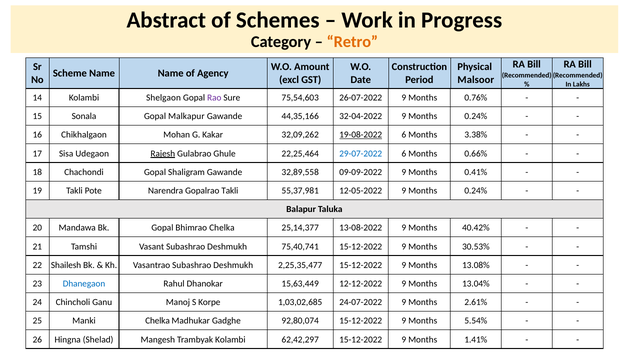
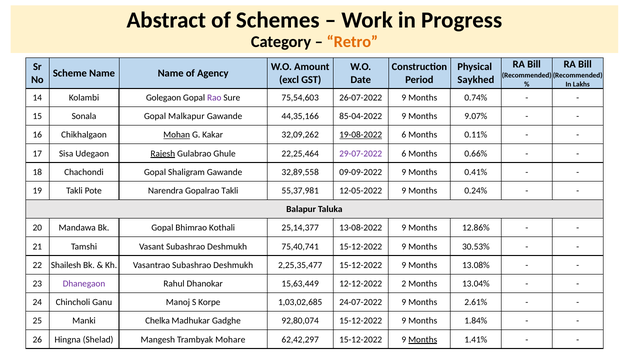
Malsoor: Malsoor -> Saykhed
Shelgaon: Shelgaon -> Golegaon
0.76%: 0.76% -> 0.74%
32-04-2022: 32-04-2022 -> 85-04-2022
0.24% at (476, 116): 0.24% -> 9.07%
Mohan underline: none -> present
3.38%: 3.38% -> 0.11%
29-07-2022 colour: blue -> purple
Bhimrao Chelka: Chelka -> Kothali
40.42%: 40.42% -> 12.86%
Dhanegaon colour: blue -> purple
12-12-2022 9: 9 -> 2
5.54%: 5.54% -> 1.84%
Trambyak Kolambi: Kolambi -> Mohare
Months at (423, 339) underline: none -> present
